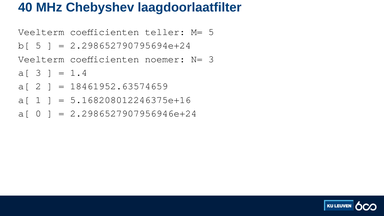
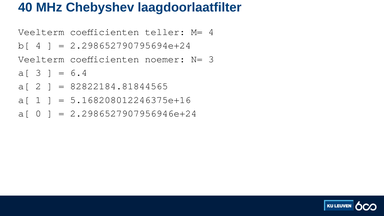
M= 5: 5 -> 4
b[ 5: 5 -> 4
1.4: 1.4 -> 6.4
18461952.63574659: 18461952.63574659 -> 82822184.81844565
